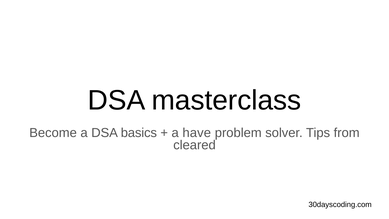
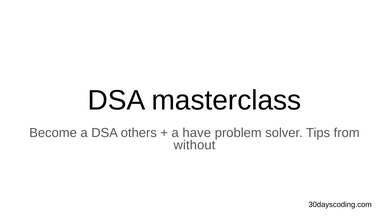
basics: basics -> others
cleared: cleared -> without
